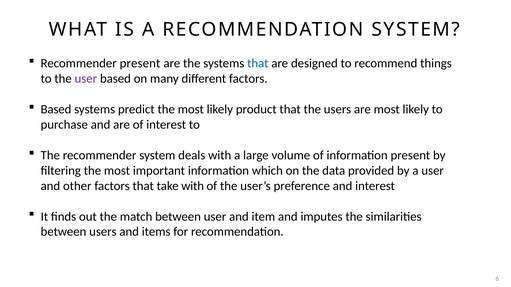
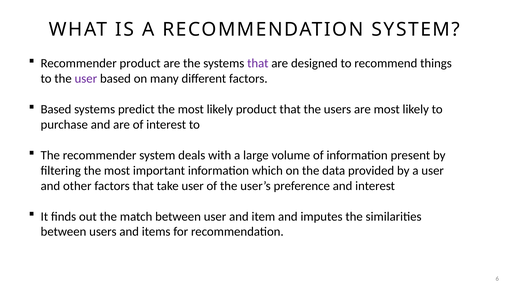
Recommender present: present -> product
that at (258, 63) colour: blue -> purple
take with: with -> user
